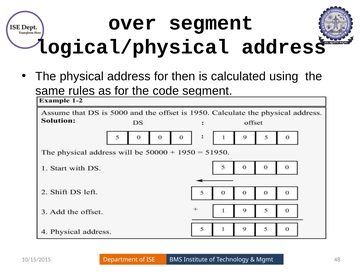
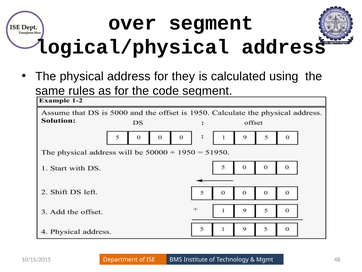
then: then -> they
